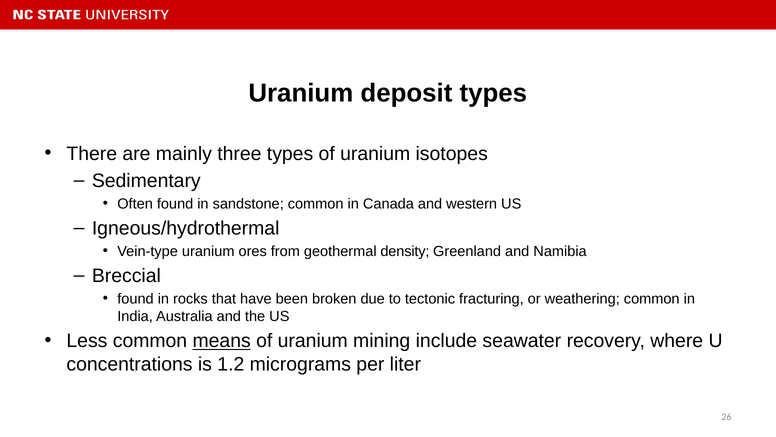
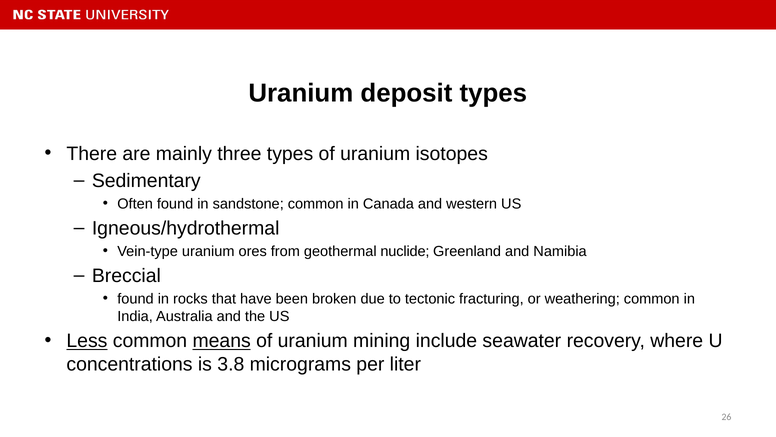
density: density -> nuclide
Less underline: none -> present
1.2: 1.2 -> 3.8
